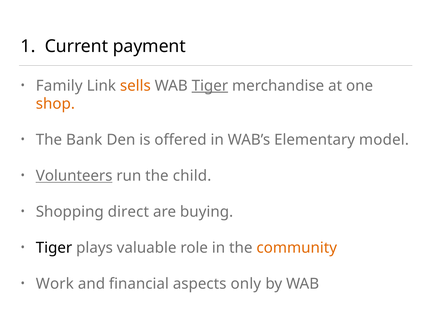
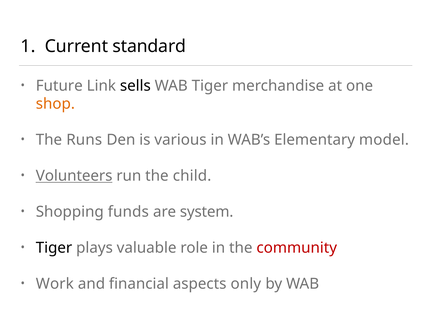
payment: payment -> standard
Family: Family -> Future
sells colour: orange -> black
Tiger at (210, 85) underline: present -> none
Bank: Bank -> Runs
offered: offered -> various
direct: direct -> funds
buying: buying -> system
community colour: orange -> red
